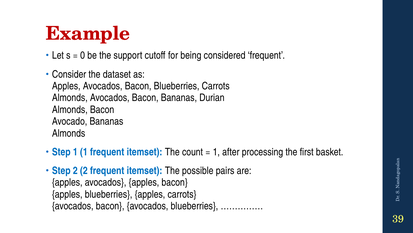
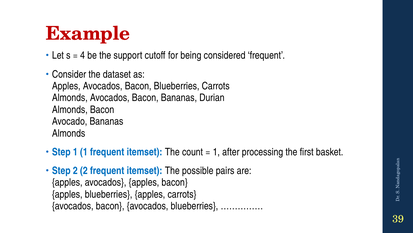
0: 0 -> 4
